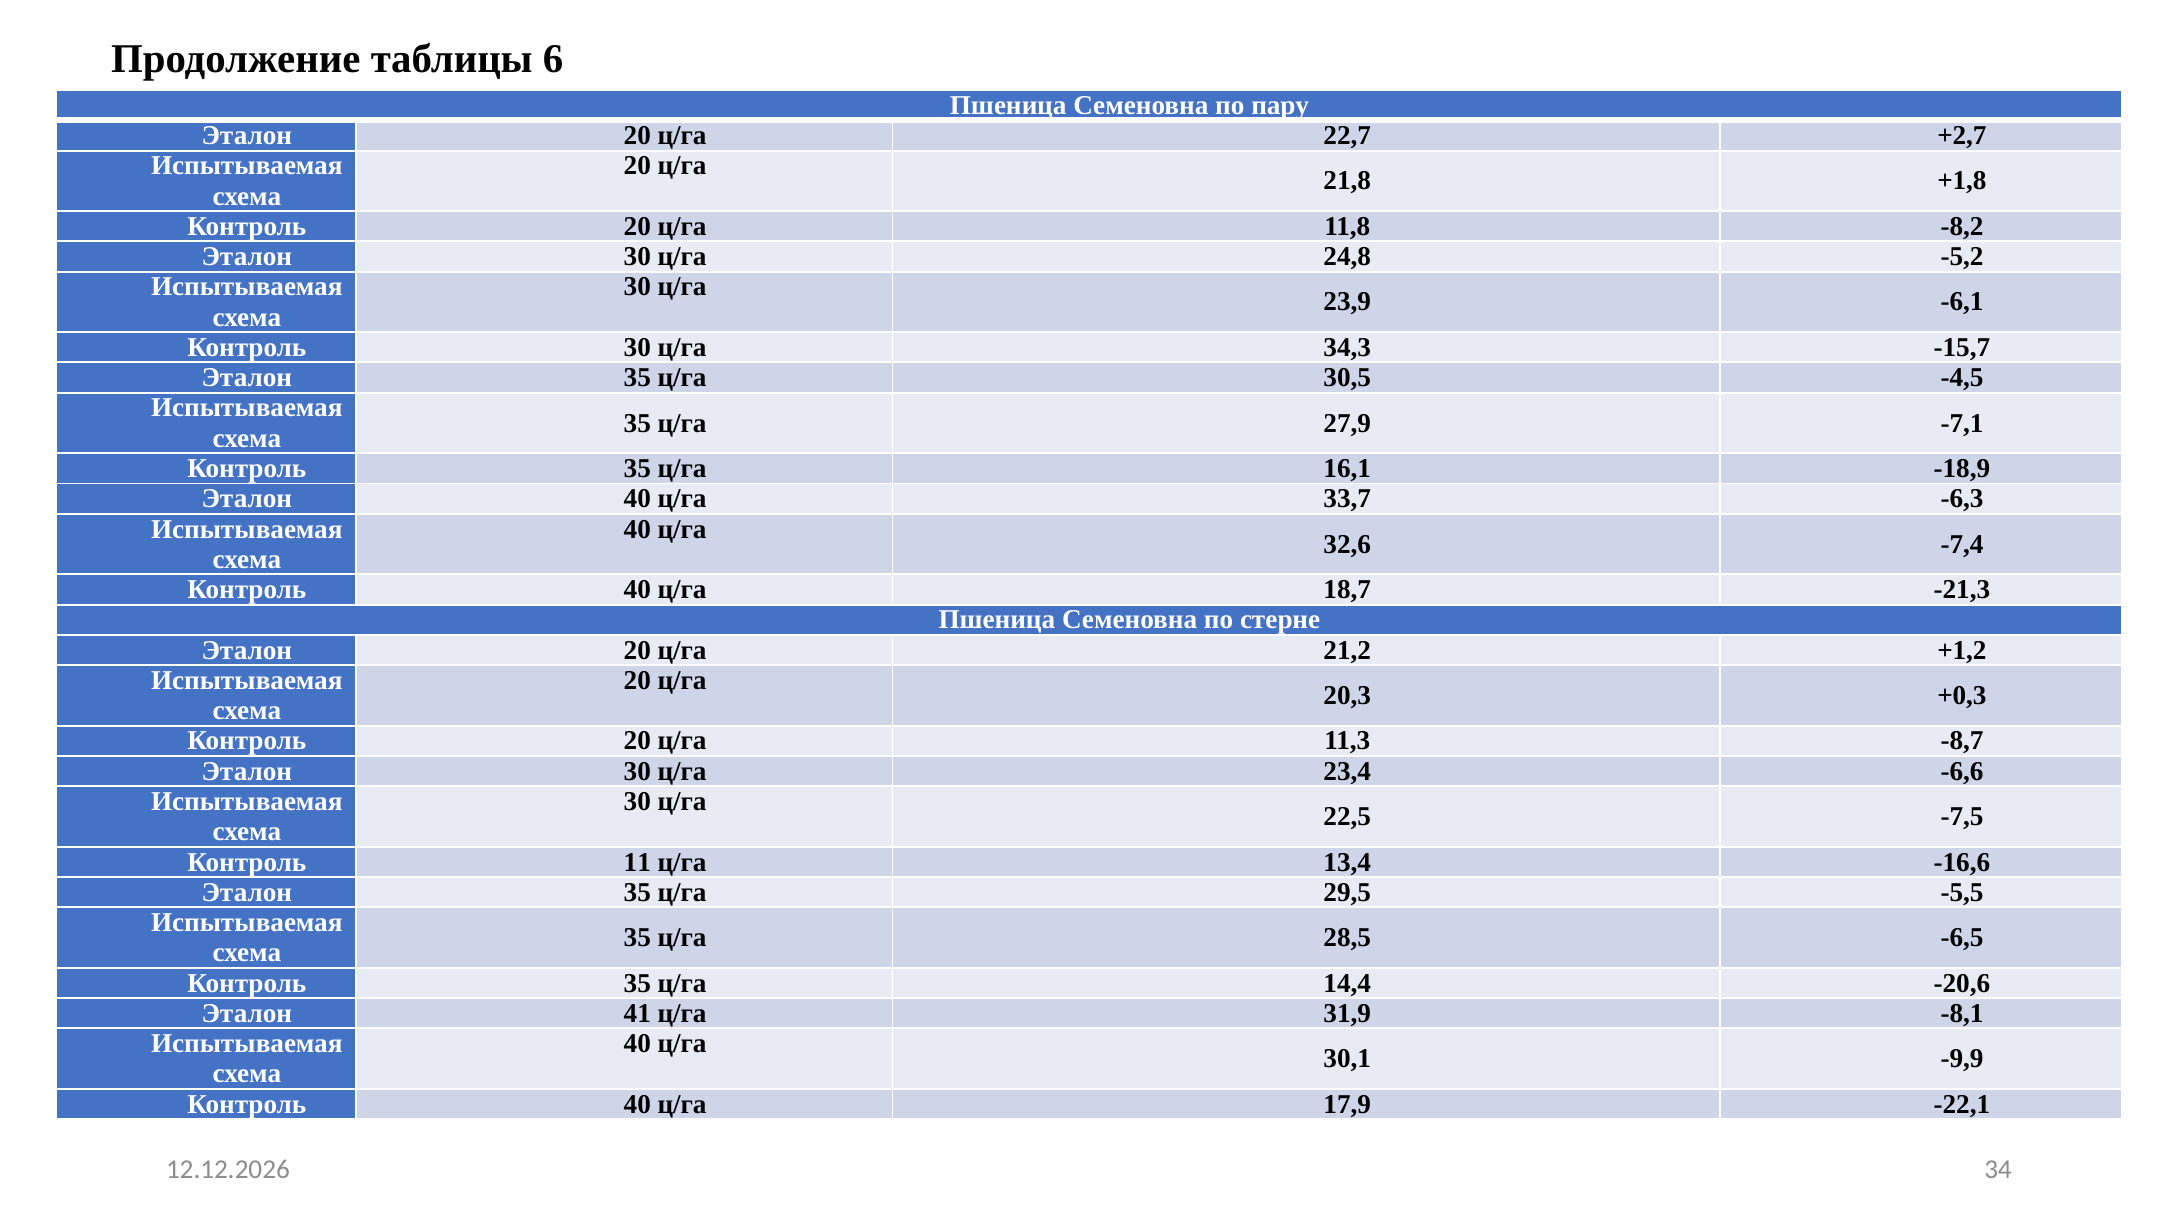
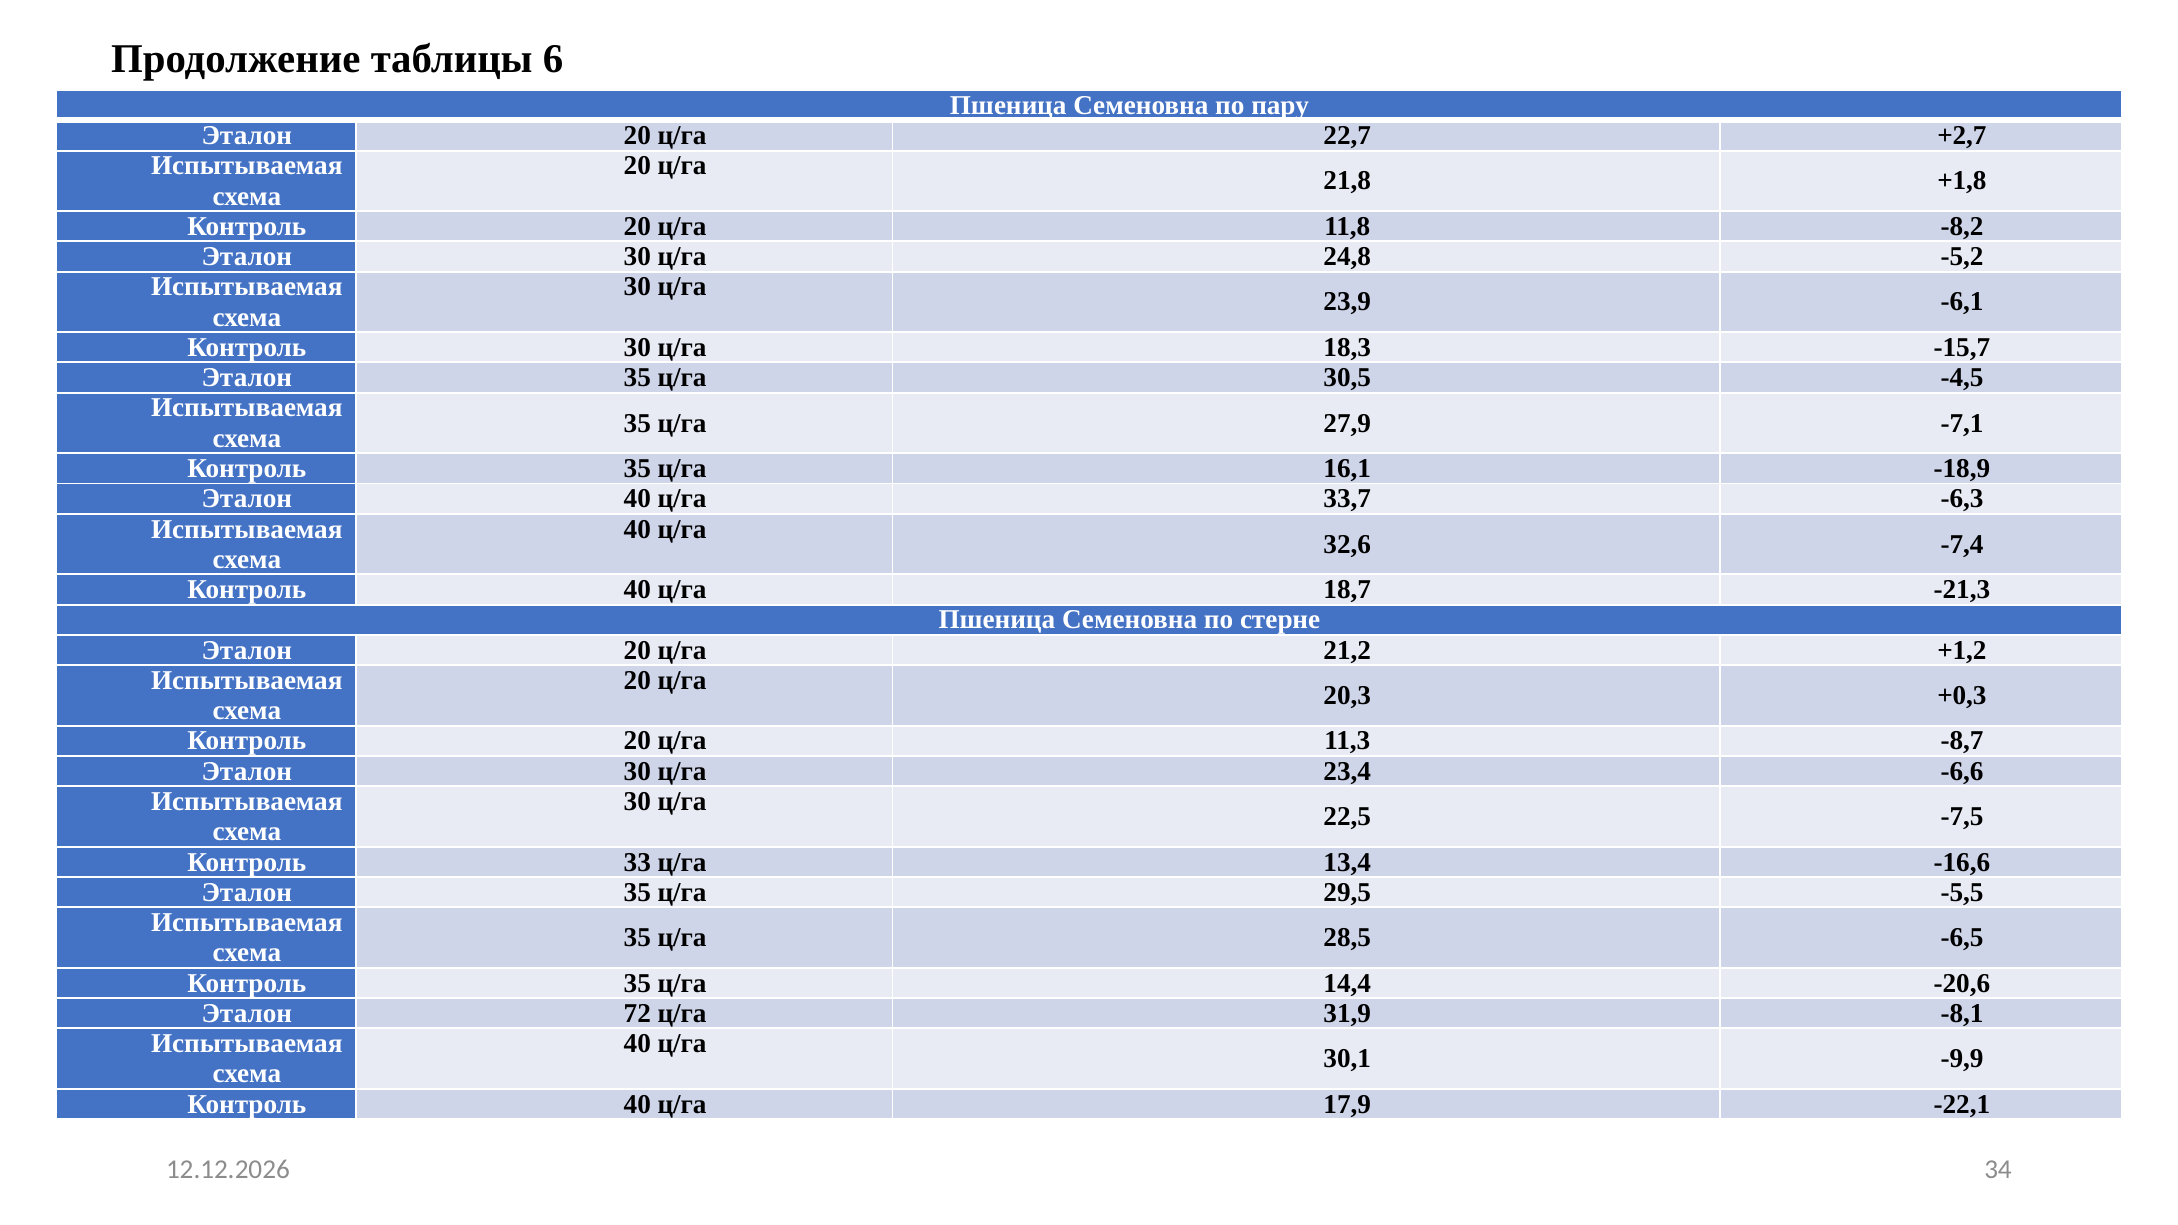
34,3: 34,3 -> 18,3
11: 11 -> 33
41: 41 -> 72
